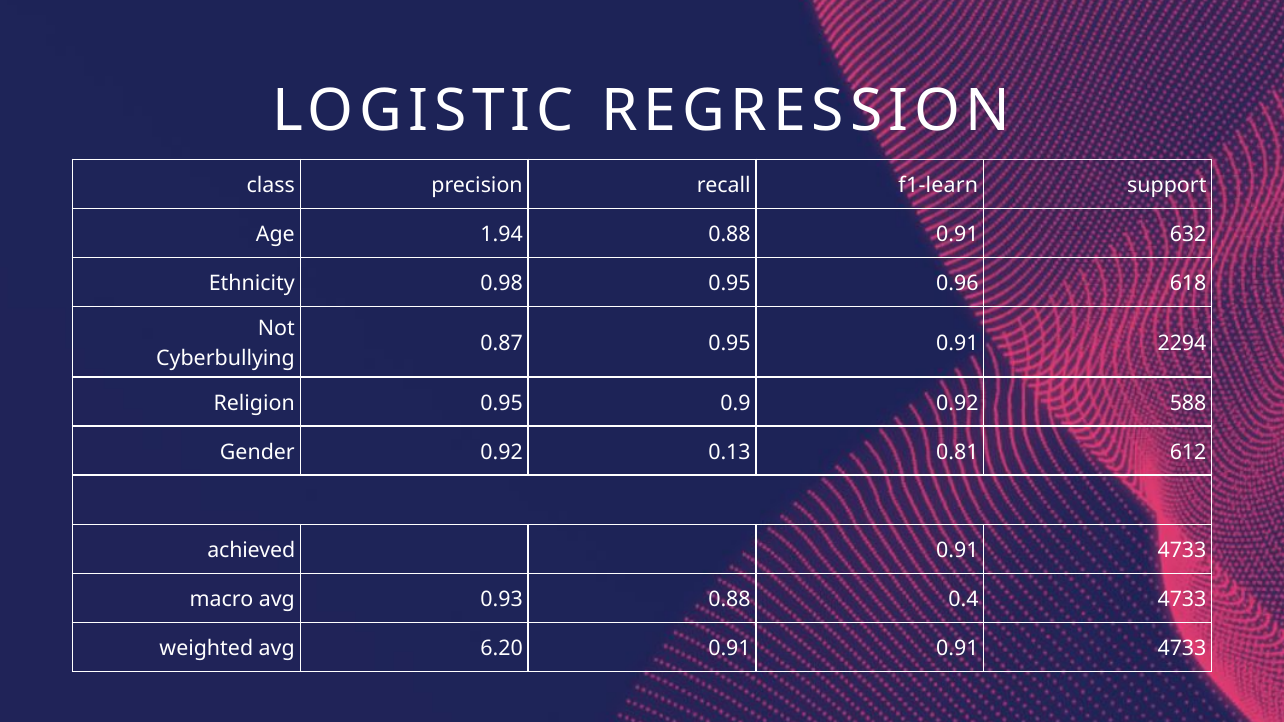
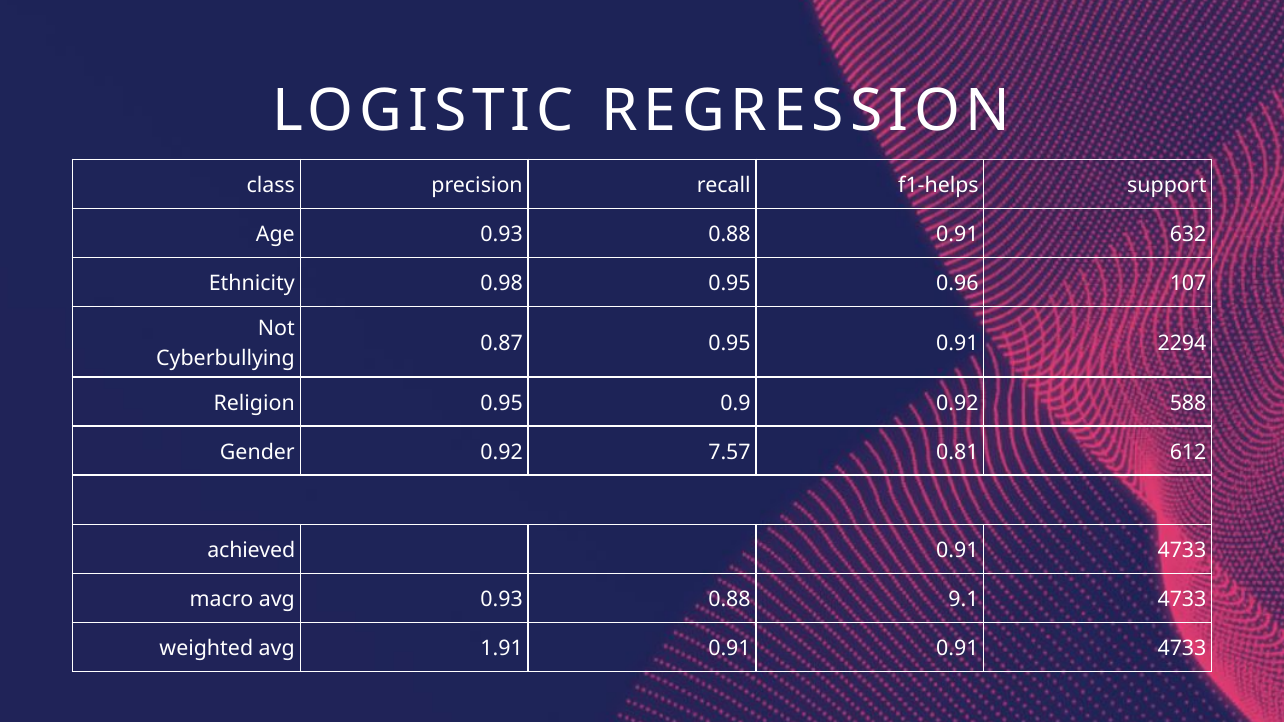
f1-learn: f1-learn -> f1-helps
Age 1.94: 1.94 -> 0.93
618: 618 -> 107
0.13: 0.13 -> 7.57
0.4: 0.4 -> 9.1
6.20: 6.20 -> 1.91
